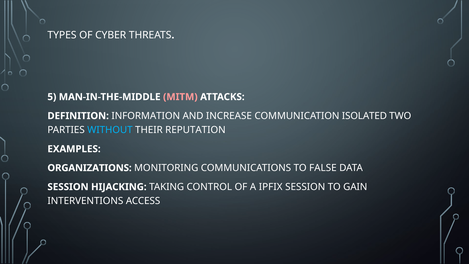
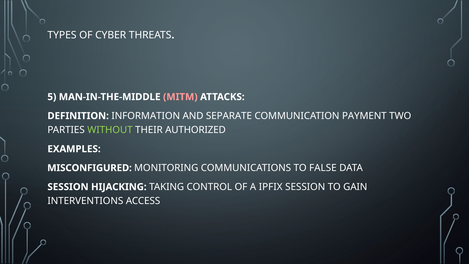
INCREASE: INCREASE -> SEPARATE
ISOLATED: ISOLATED -> PAYMENT
WITHOUT colour: light blue -> light green
REPUTATION: REPUTATION -> AUTHORIZED
ORGANIZATIONS: ORGANIZATIONS -> MISCONFIGURED
